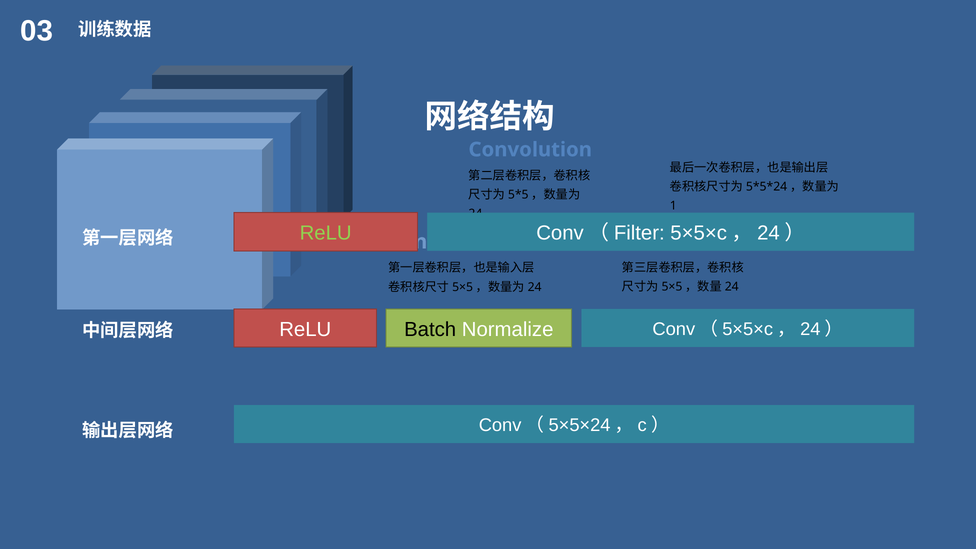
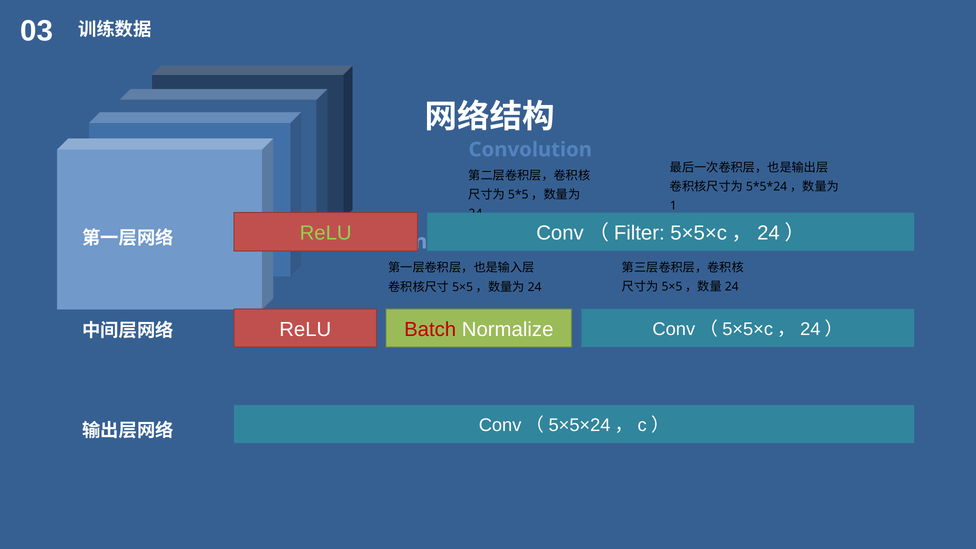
Batch colour: black -> red
